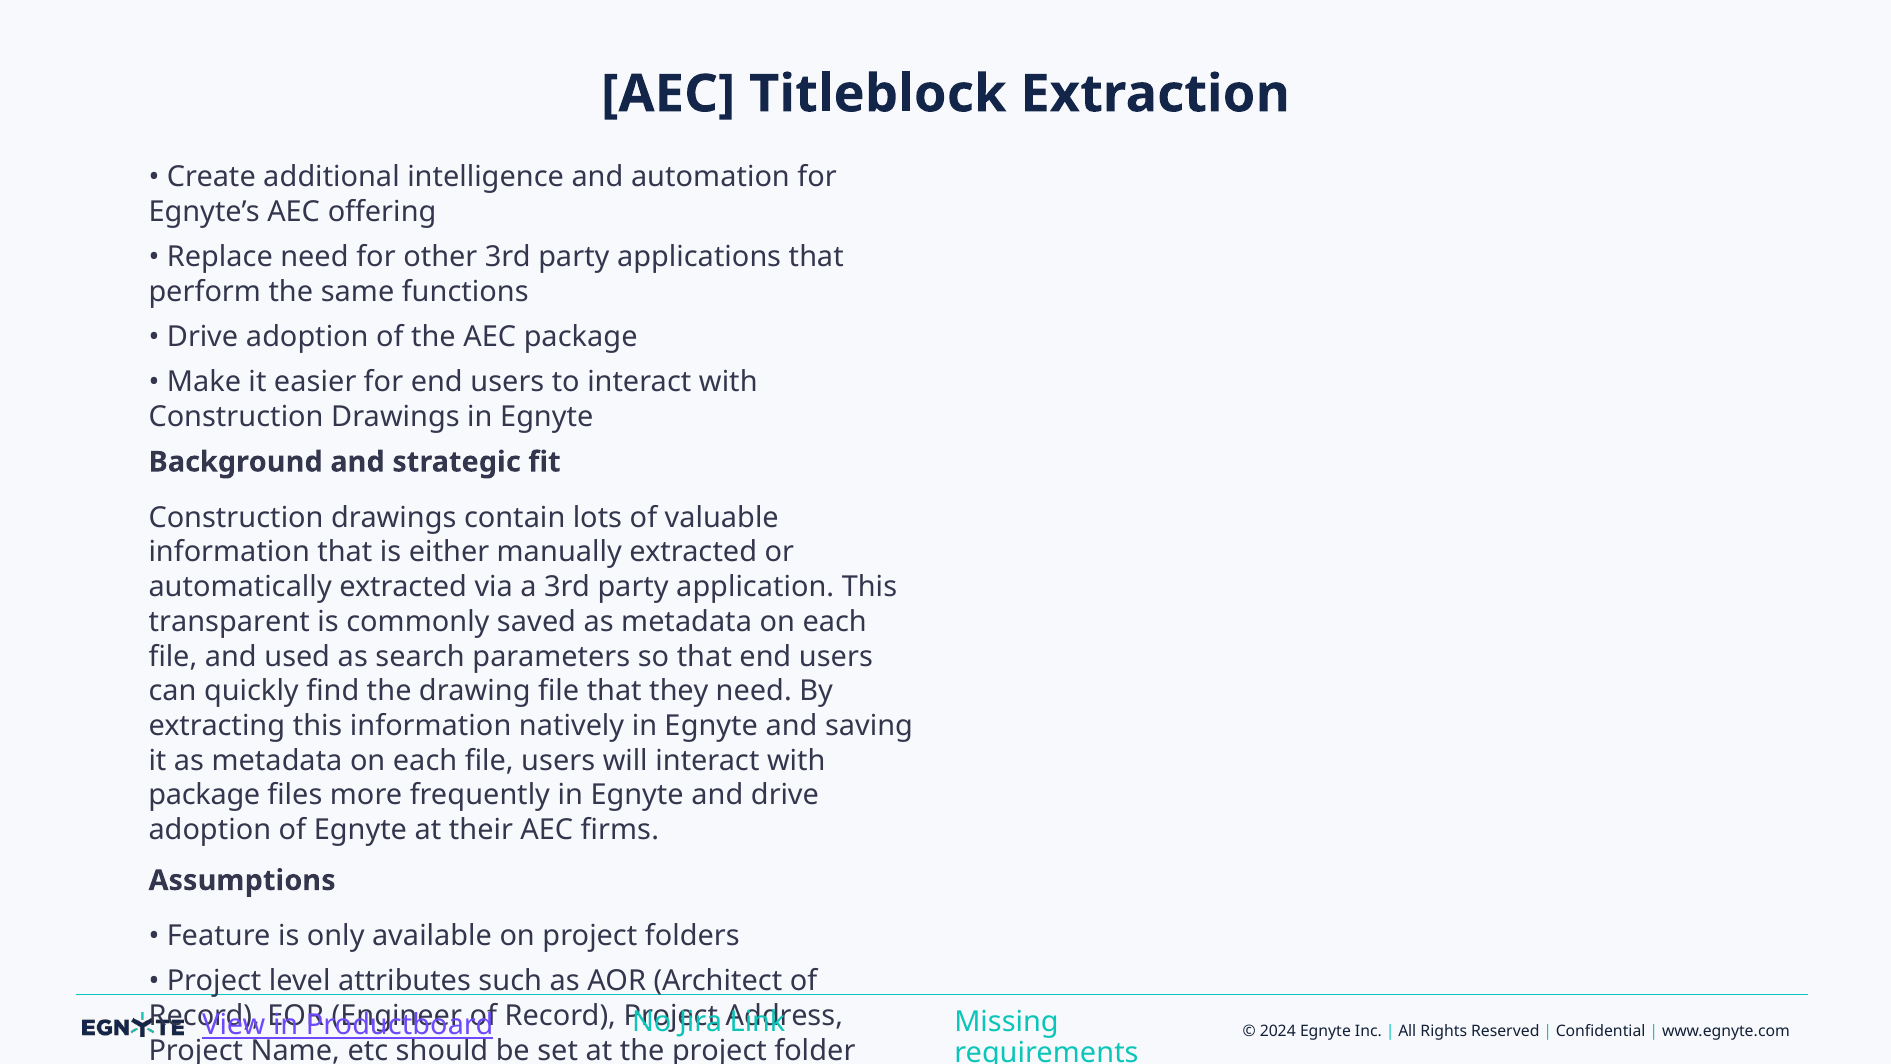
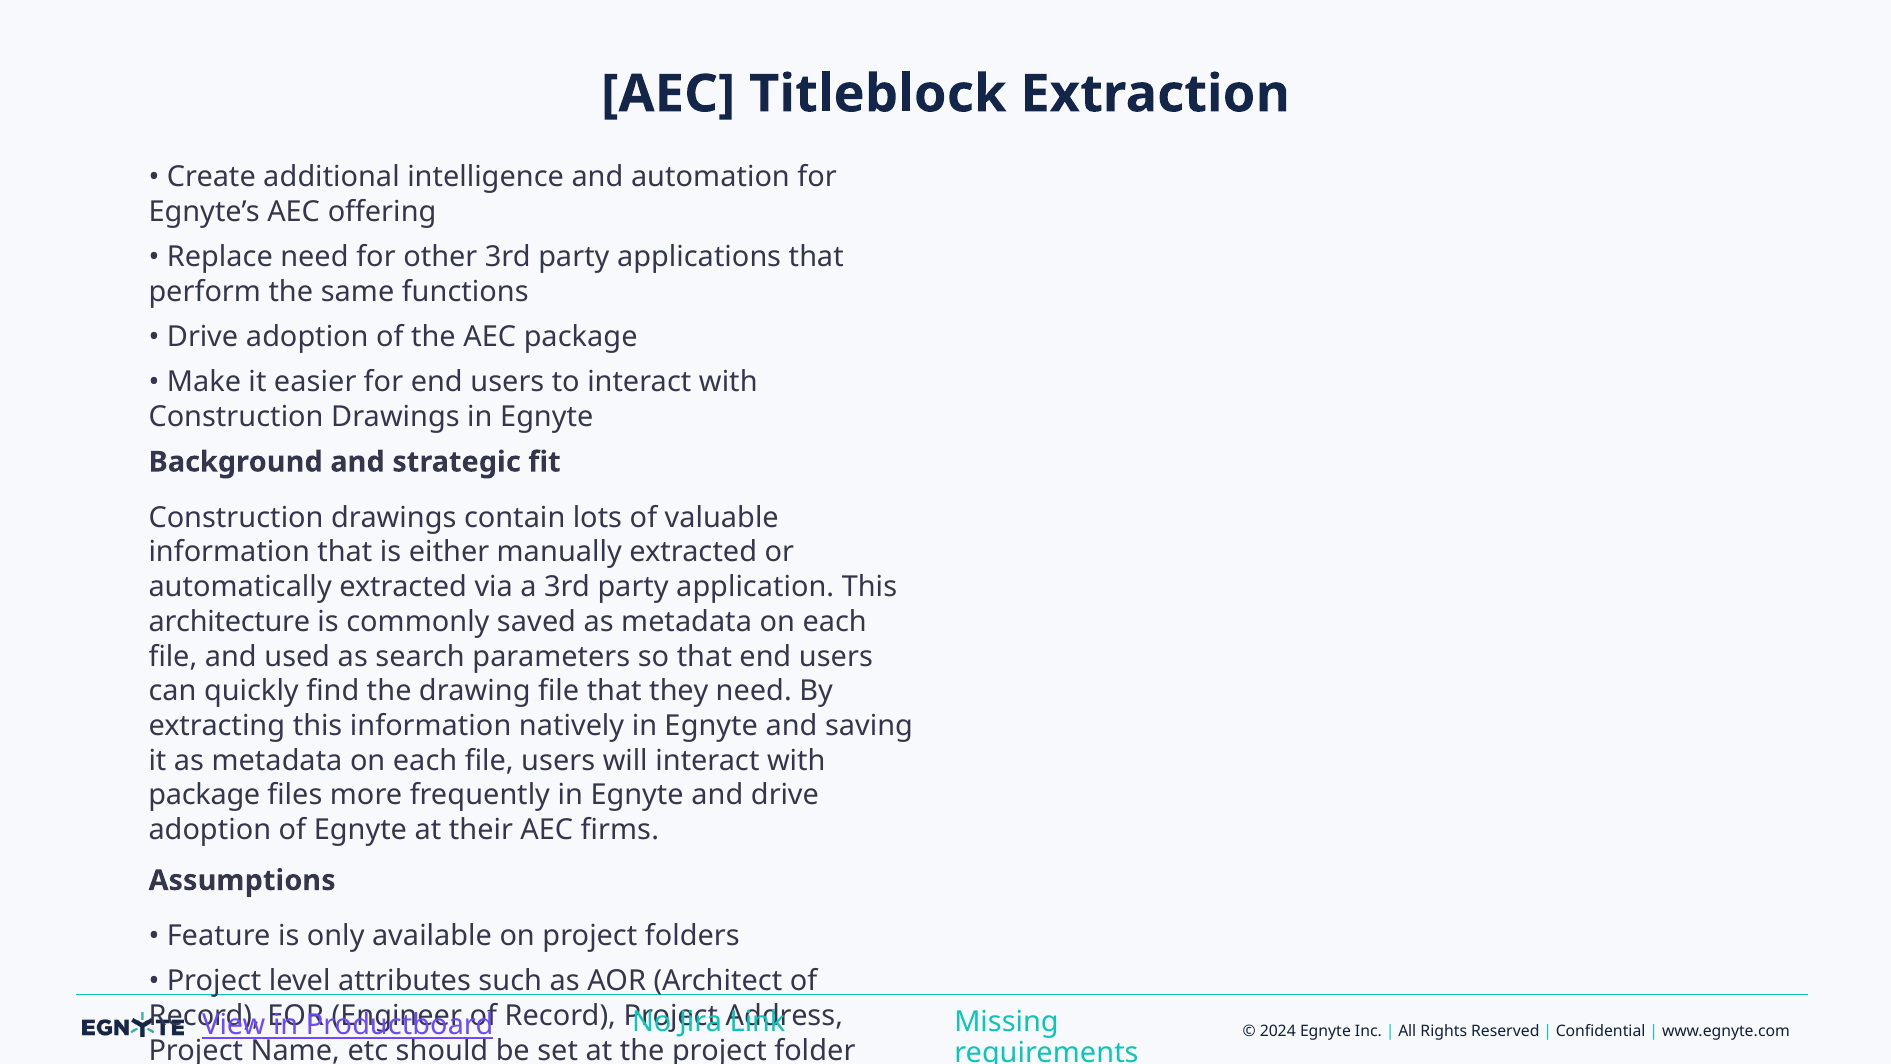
transparent: transparent -> architecture
